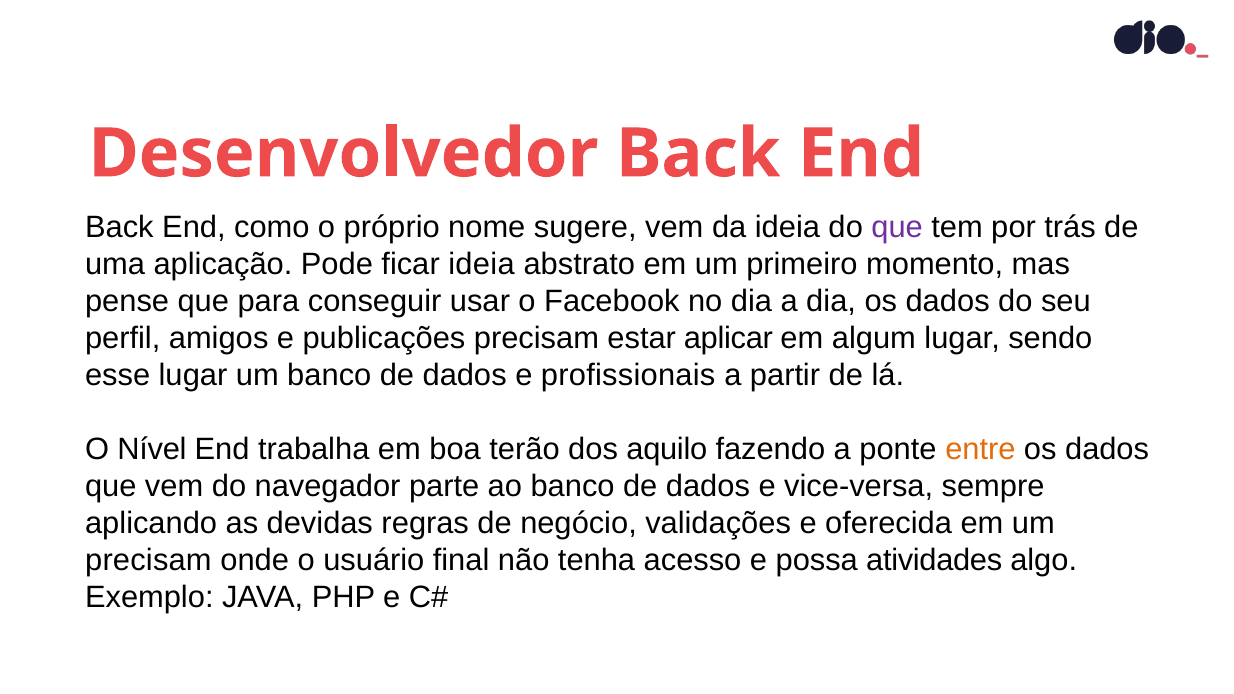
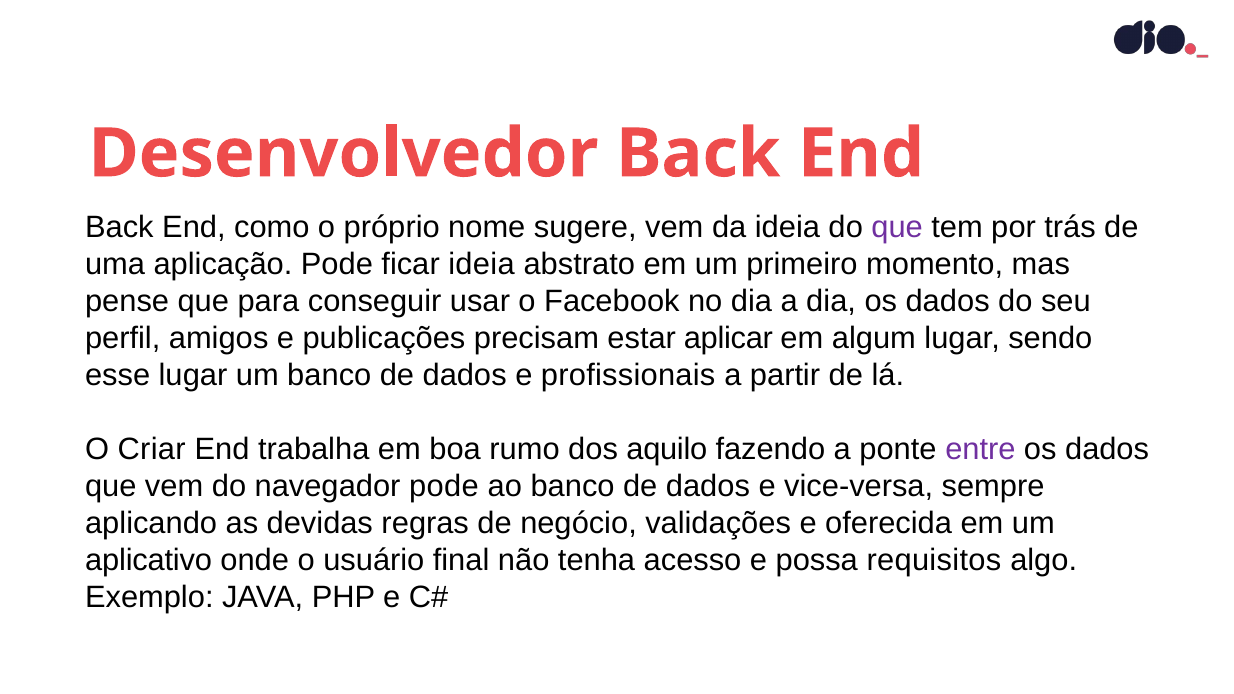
Nível: Nível -> Criar
terão: terão -> rumo
entre colour: orange -> purple
navegador parte: parte -> pode
precisam at (148, 561): precisam -> aplicativo
atividades: atividades -> requisitos
